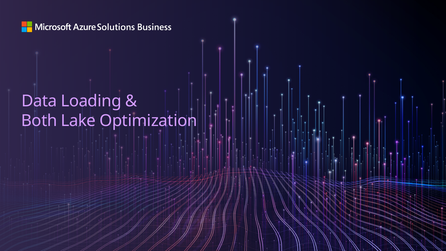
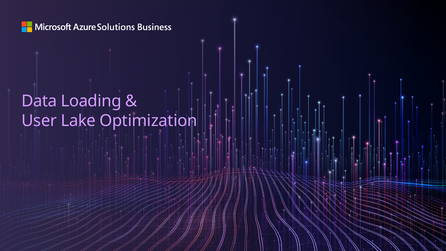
Both: Both -> User
